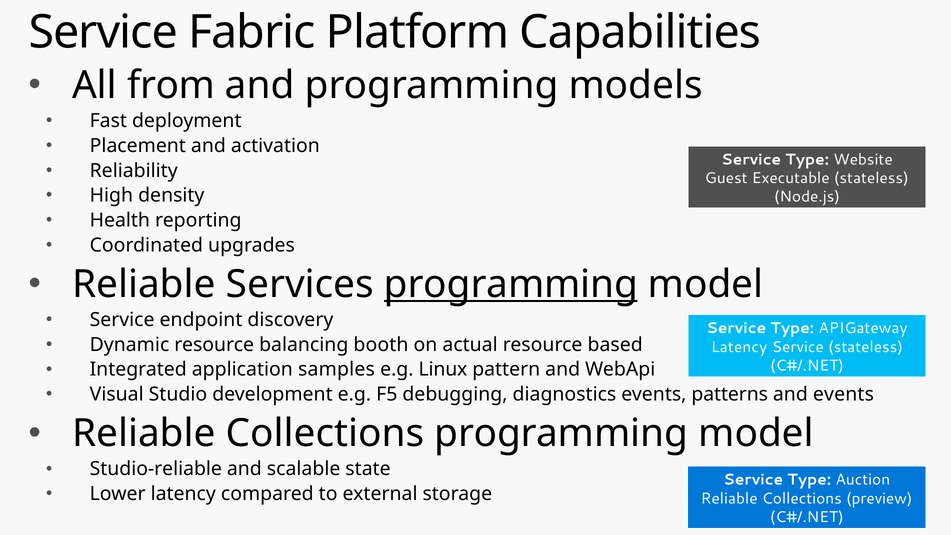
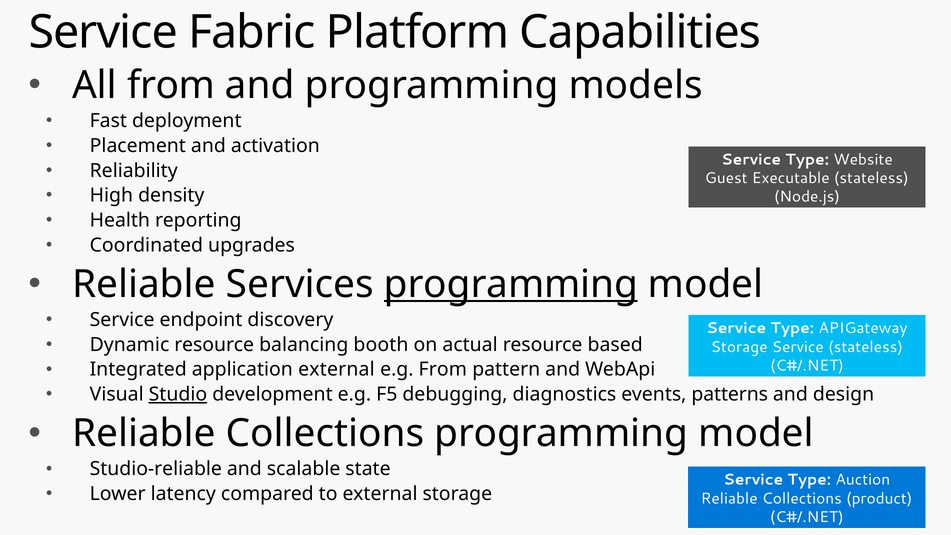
Latency at (739, 347): Latency -> Storage
application samples: samples -> external
e.g Linux: Linux -> From
Studio underline: none -> present
and events: events -> design
preview: preview -> product
